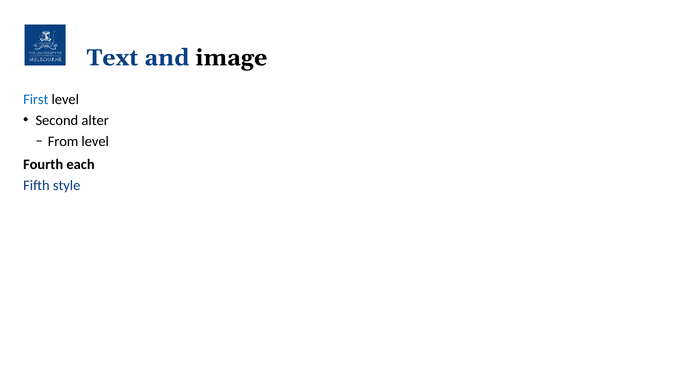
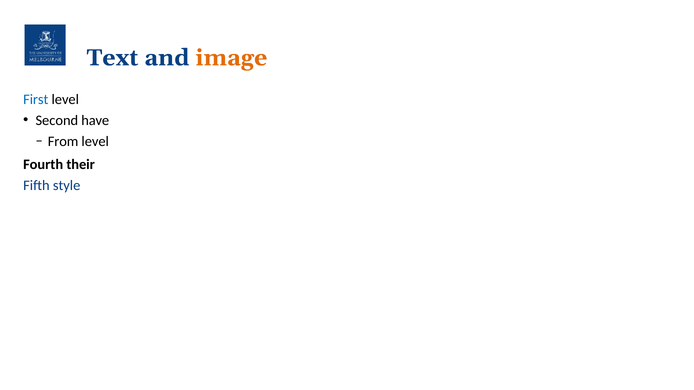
image colour: black -> orange
alter: alter -> have
each: each -> their
